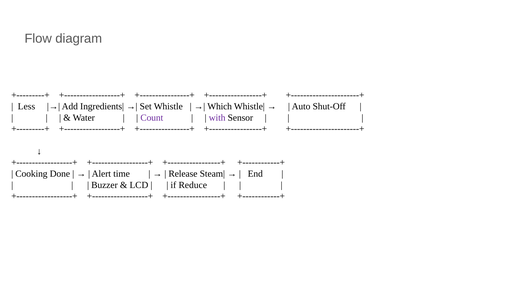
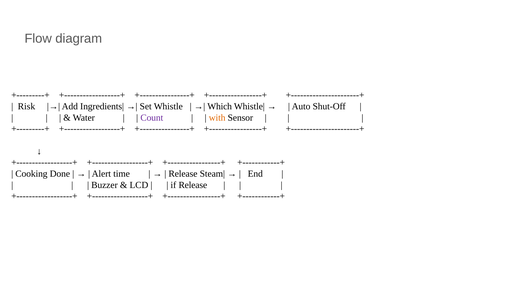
Less: Less -> Risk
with colour: purple -> orange
if Reduce: Reduce -> Release
